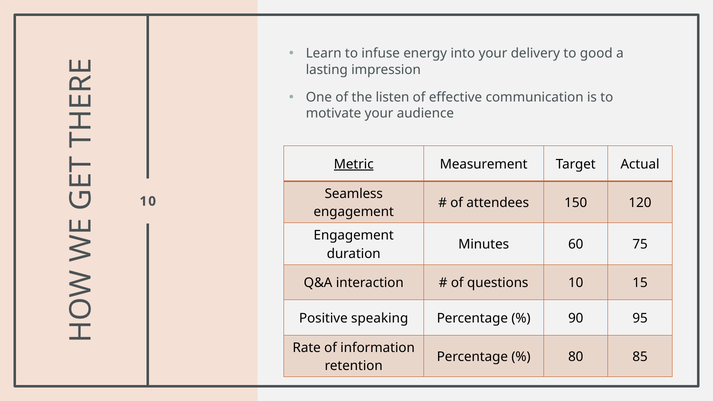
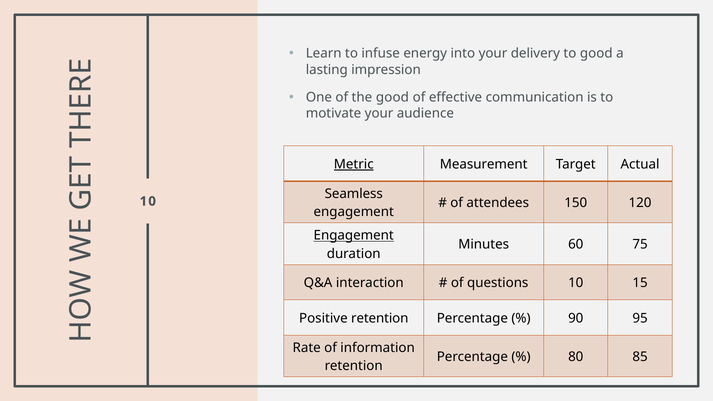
the listen: listen -> good
Engagement at (354, 235) underline: none -> present
Positive speaking: speaking -> retention
